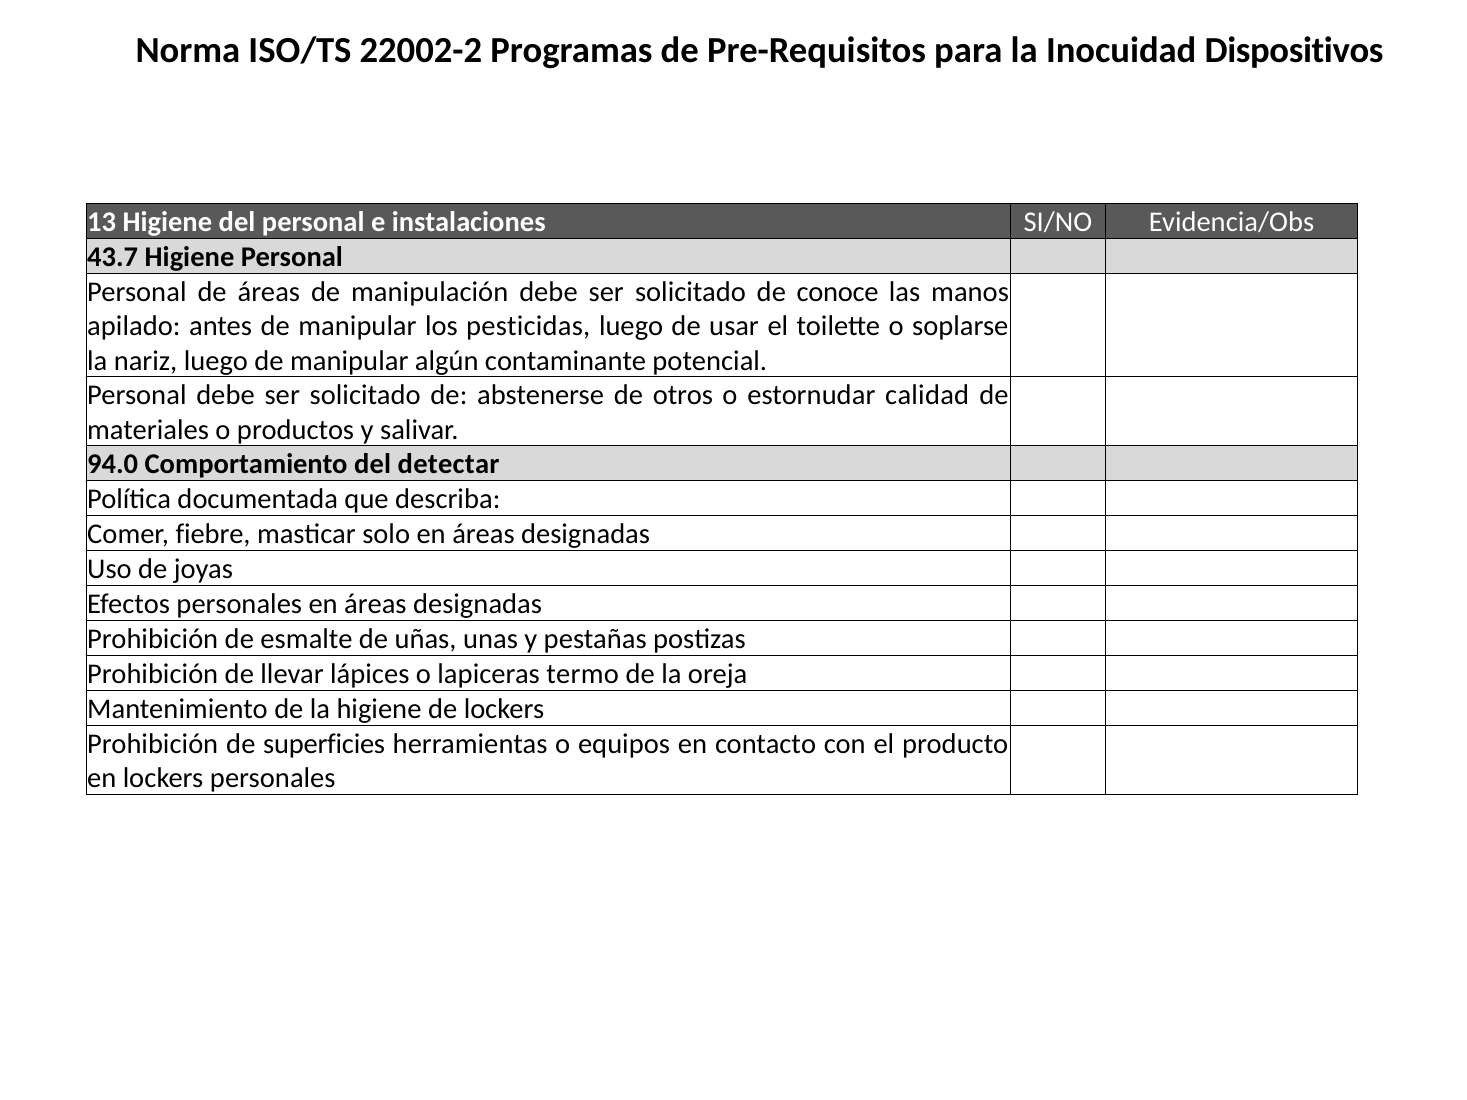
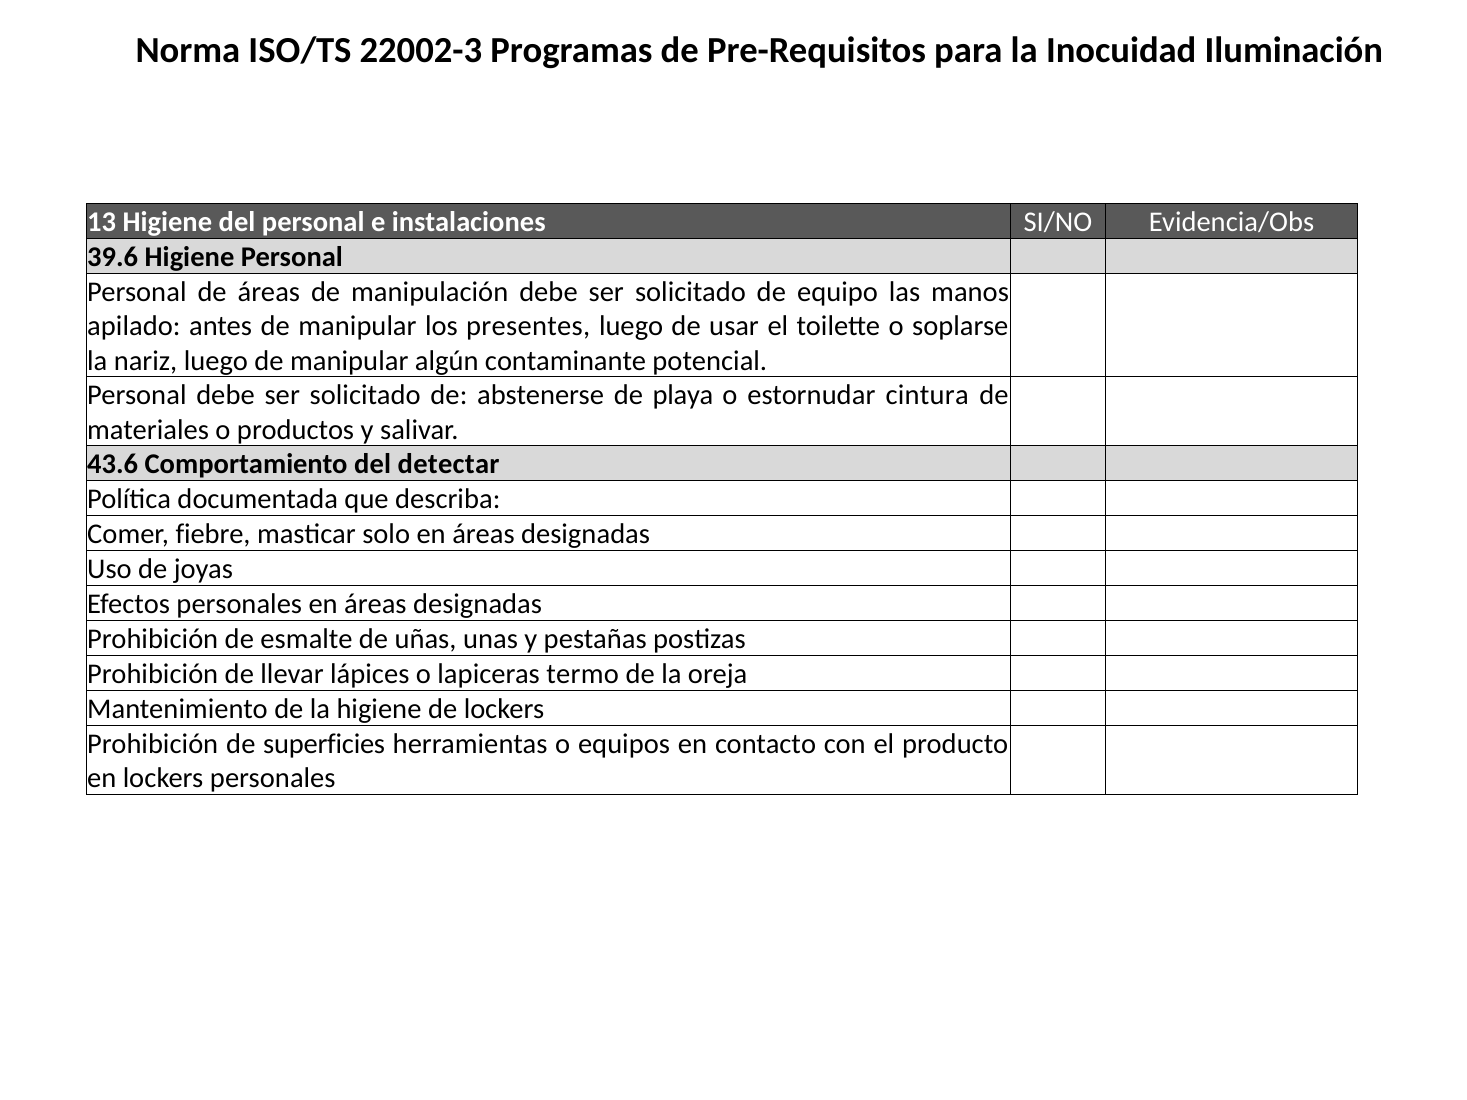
22002-2: 22002-2 -> 22002-3
Dispositivos: Dispositivos -> Iluminación
43.7: 43.7 -> 39.6
conoce: conoce -> equipo
pesticidas: pesticidas -> presentes
otros: otros -> playa
calidad: calidad -> cintura
94.0: 94.0 -> 43.6
